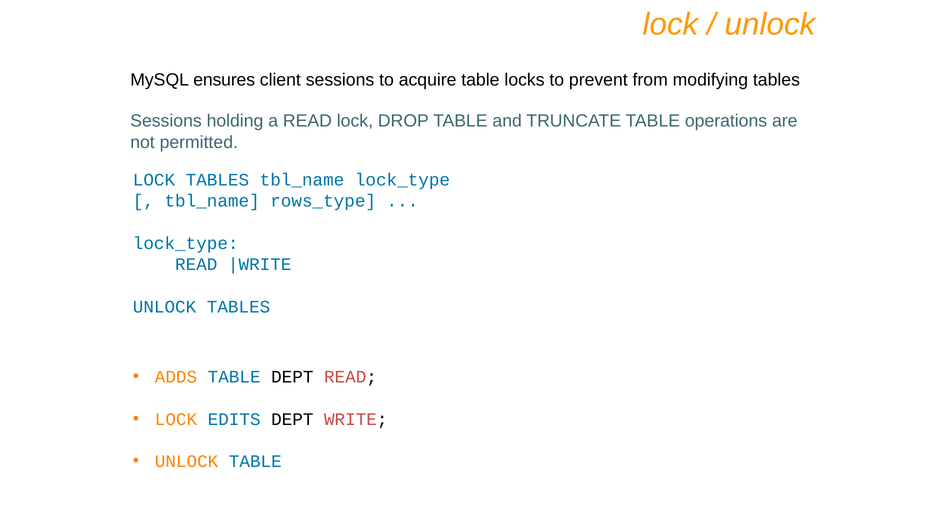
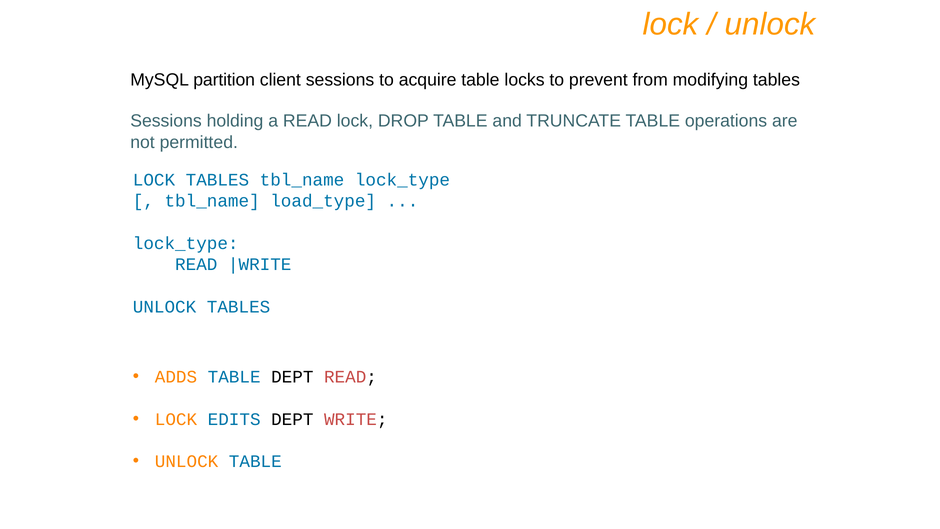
ensures: ensures -> partition
rows_type: rows_type -> load_type
